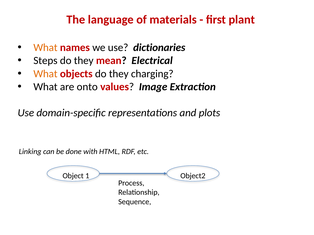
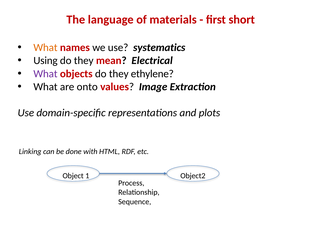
plant: plant -> short
dictionaries: dictionaries -> systematics
Steps: Steps -> Using
What at (45, 74) colour: orange -> purple
charging: charging -> ethylene
